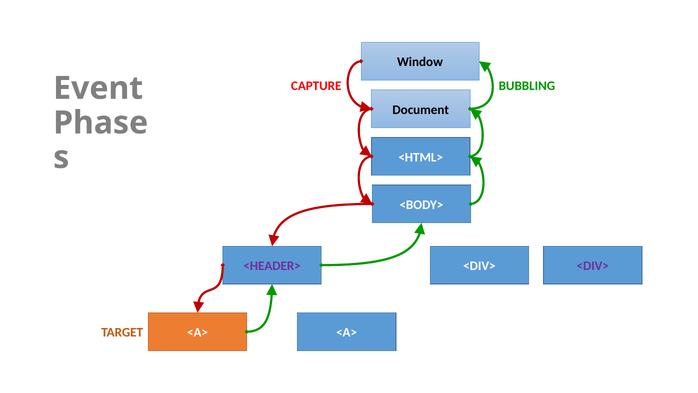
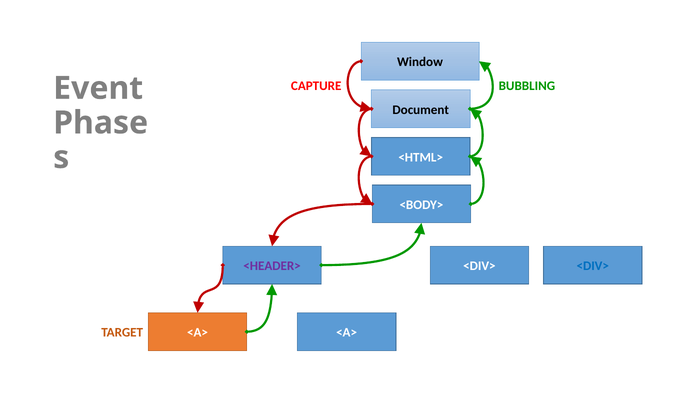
<DIV> at (593, 266) colour: purple -> blue
